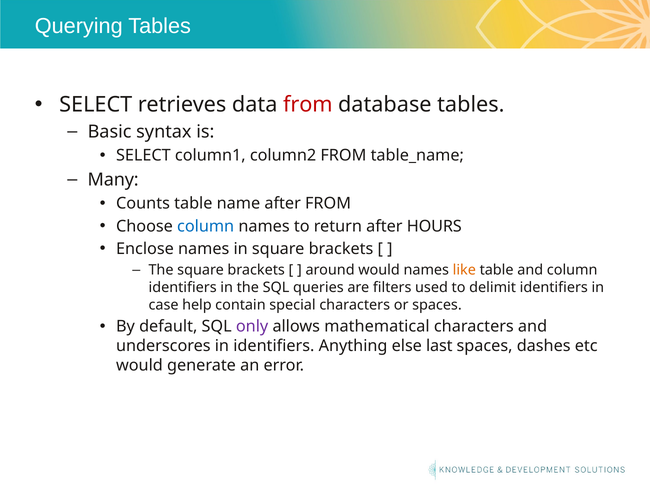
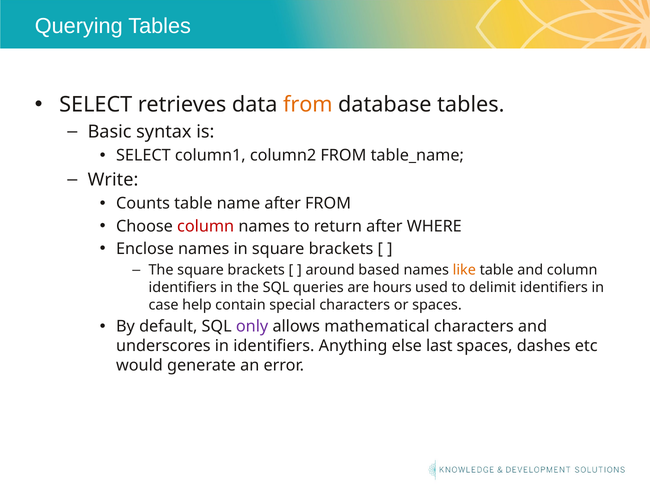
from at (308, 105) colour: red -> orange
Many: Many -> Write
column at (206, 226) colour: blue -> red
HOURS: HOURS -> WHERE
around would: would -> based
filters: filters -> hours
